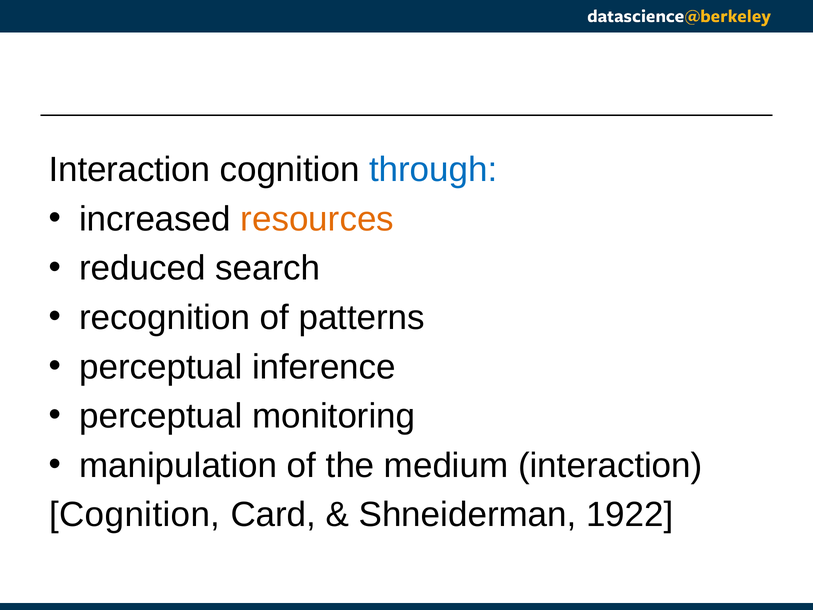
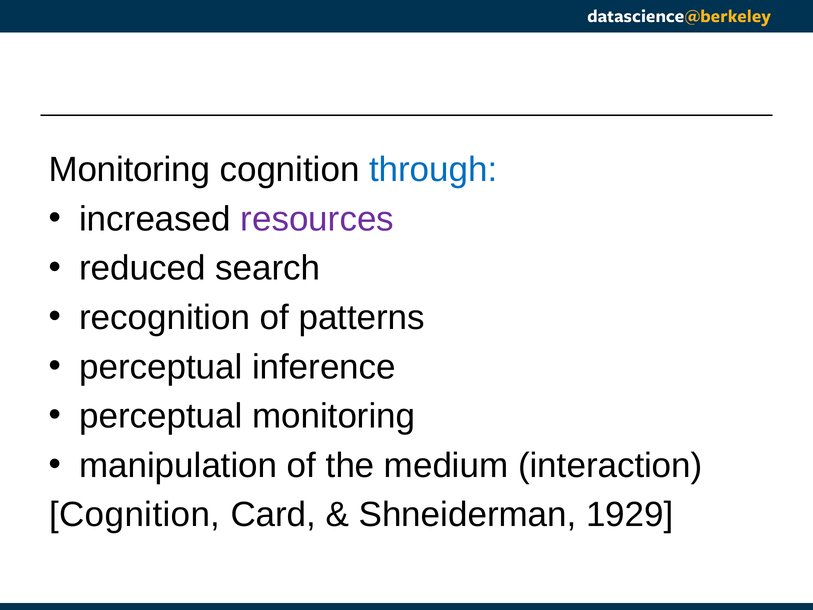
Interaction at (129, 170): Interaction -> Monitoring
resources colour: orange -> purple
1922: 1922 -> 1929
